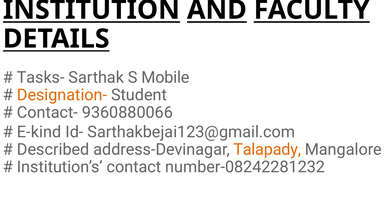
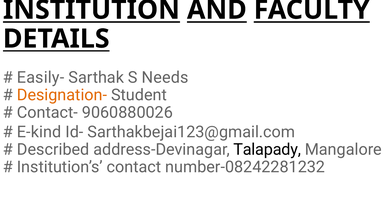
Tasks-: Tasks- -> Easily-
Mobile: Mobile -> Needs
9360880066: 9360880066 -> 9060880026
Talapady colour: orange -> black
